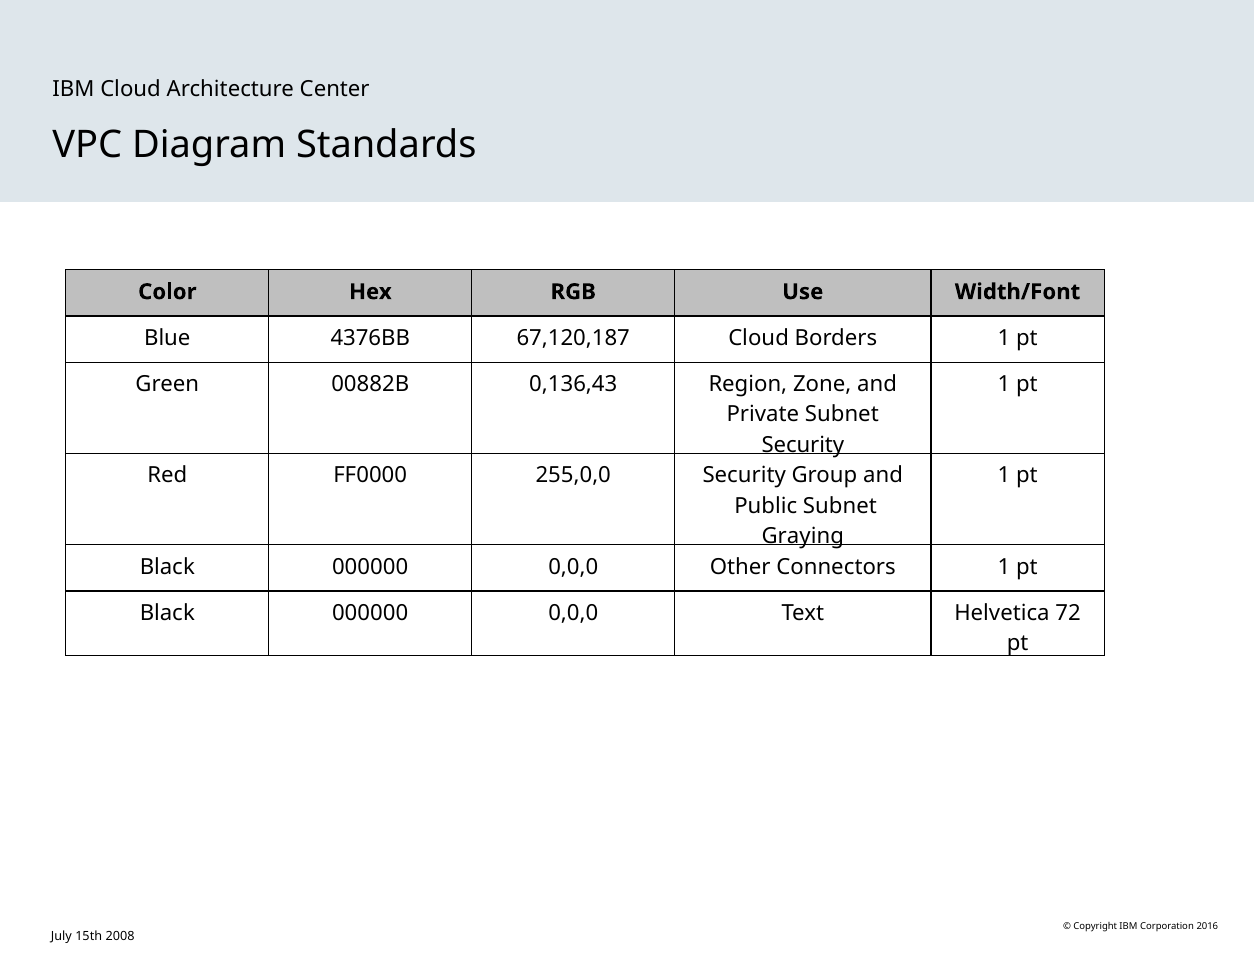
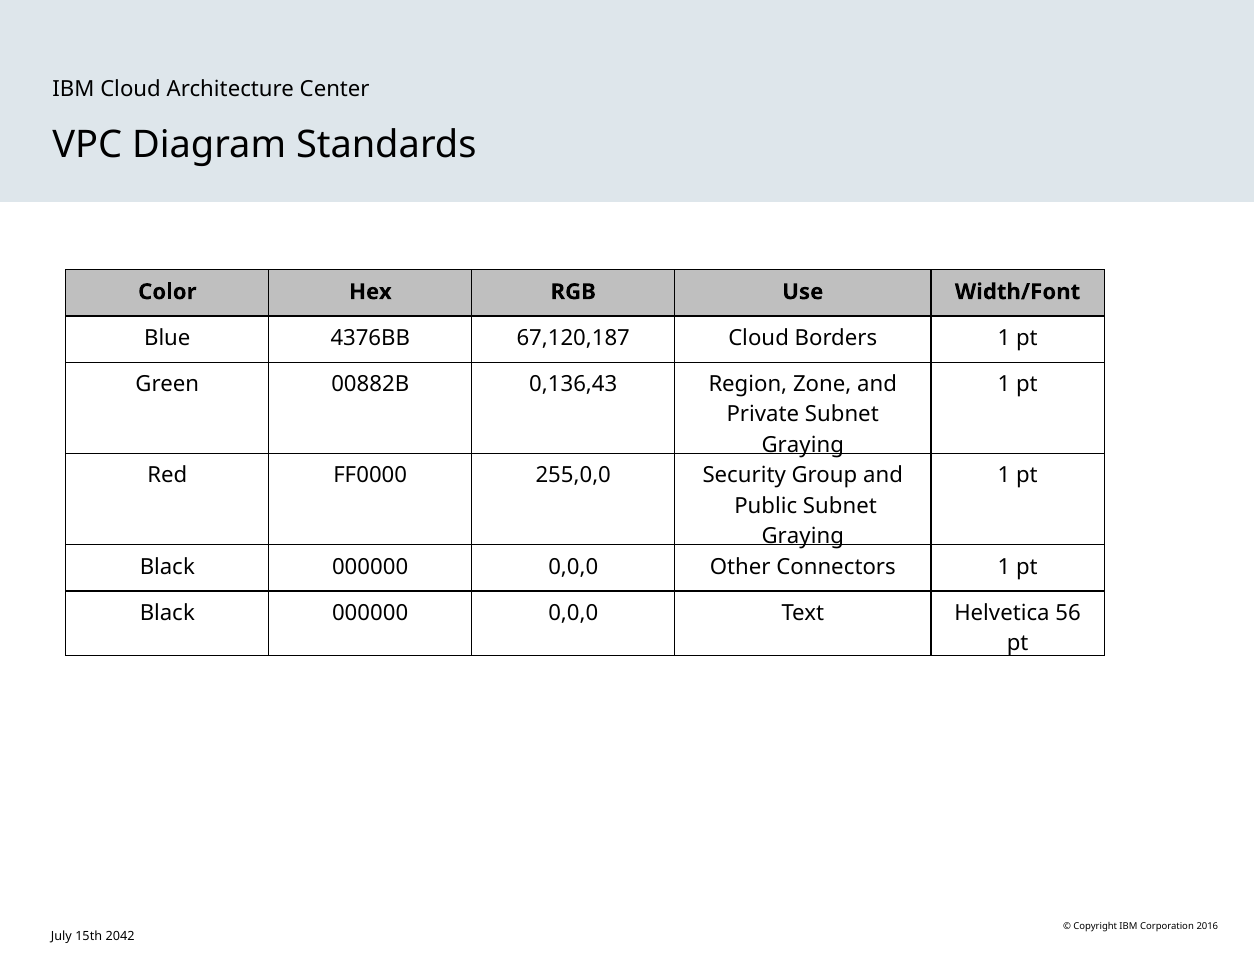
Security at (803, 445): Security -> Graying
72: 72 -> 56
2008: 2008 -> 2042
